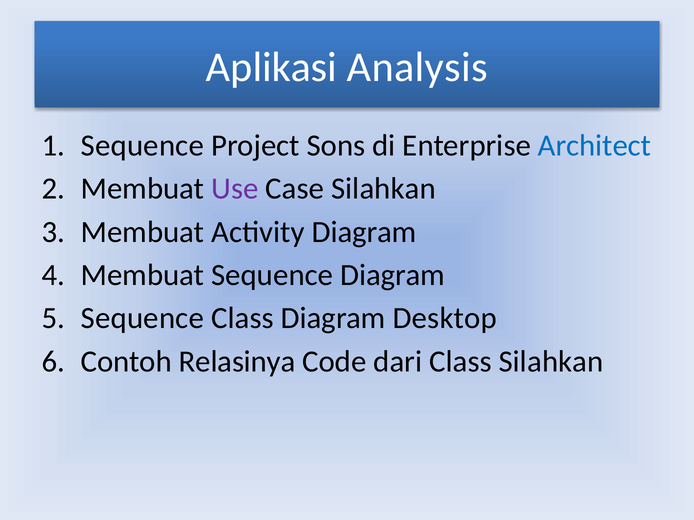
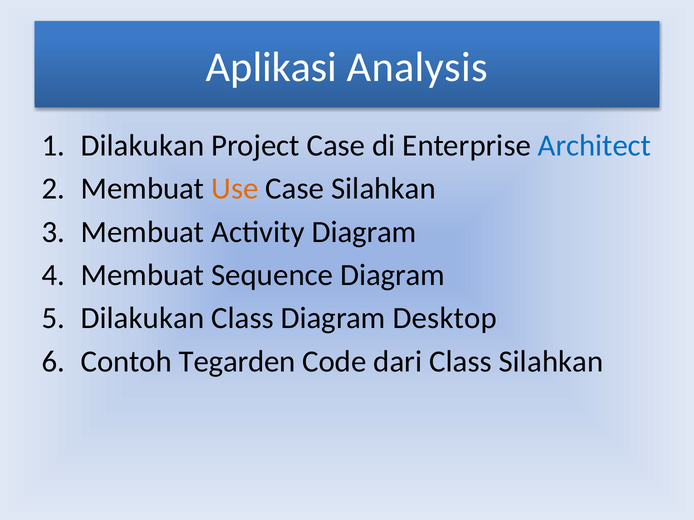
Sequence at (142, 146): Sequence -> Dilakukan
Project Sons: Sons -> Case
Use colour: purple -> orange
Sequence at (142, 319): Sequence -> Dilakukan
Relasinya: Relasinya -> Tegarden
